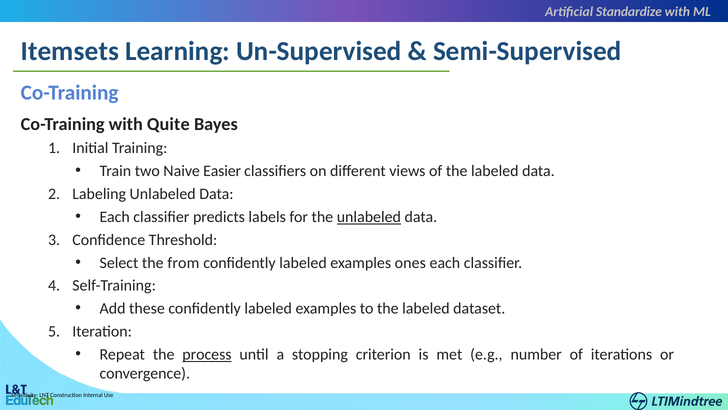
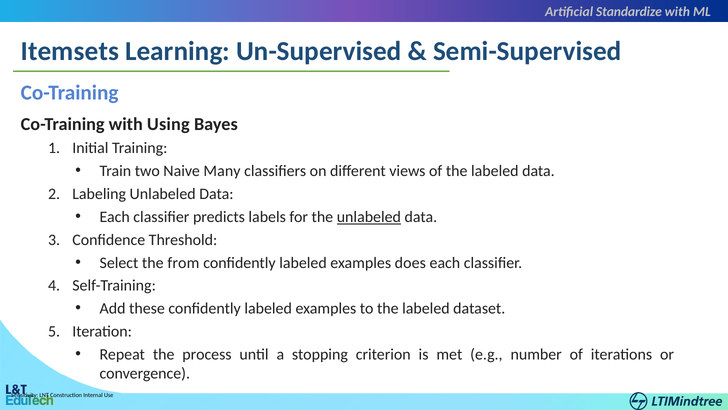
Quite: Quite -> Using
Easier: Easier -> Many
ones: ones -> does
process underline: present -> none
